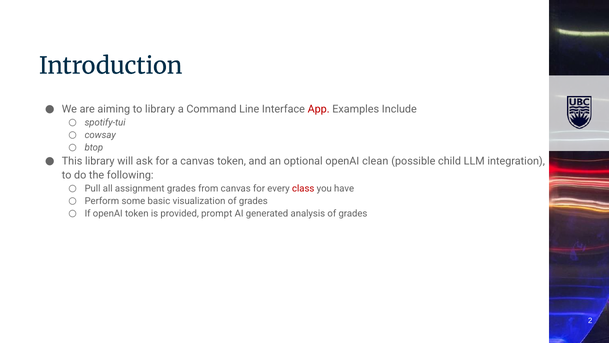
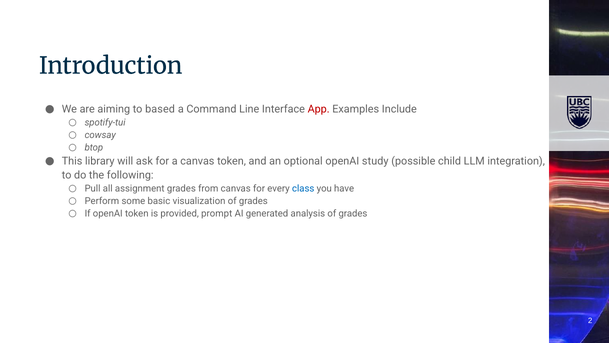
to library: library -> based
clean: clean -> study
class colour: red -> blue
